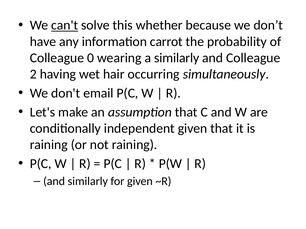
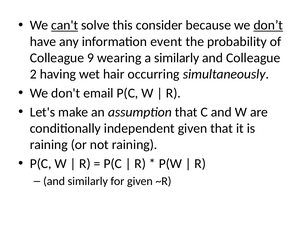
whether: whether -> consider
don’t underline: none -> present
carrot: carrot -> event
0: 0 -> 9
